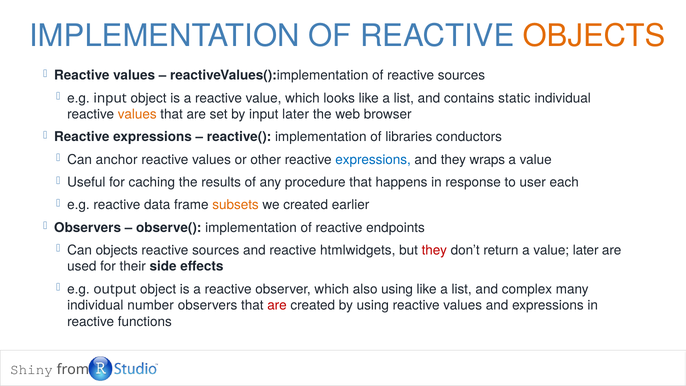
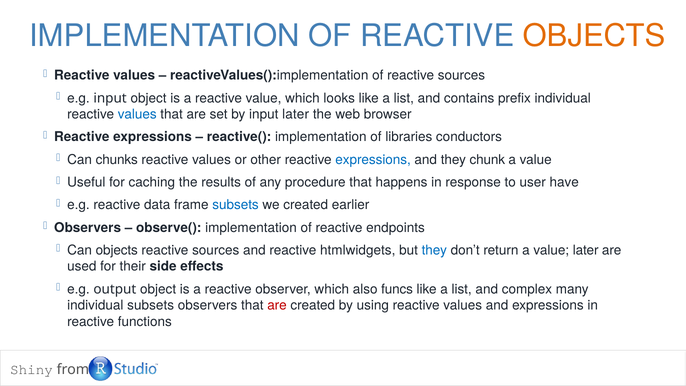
static: static -> prefix
values at (137, 114) colour: orange -> blue
anchor: anchor -> chunks
wraps: wraps -> chunk
each: each -> have
subsets at (236, 205) colour: orange -> blue
they at (434, 250) colour: red -> blue
also using: using -> funcs
individual number: number -> subsets
